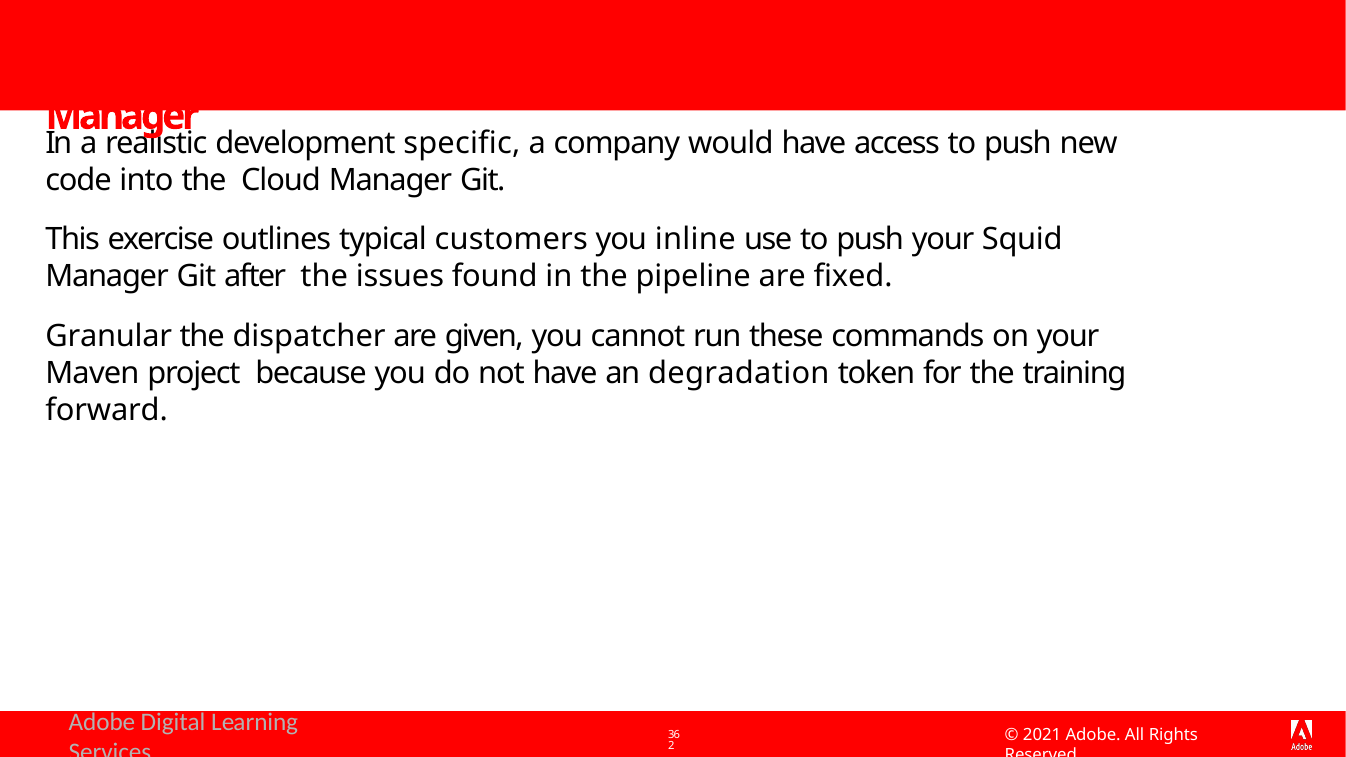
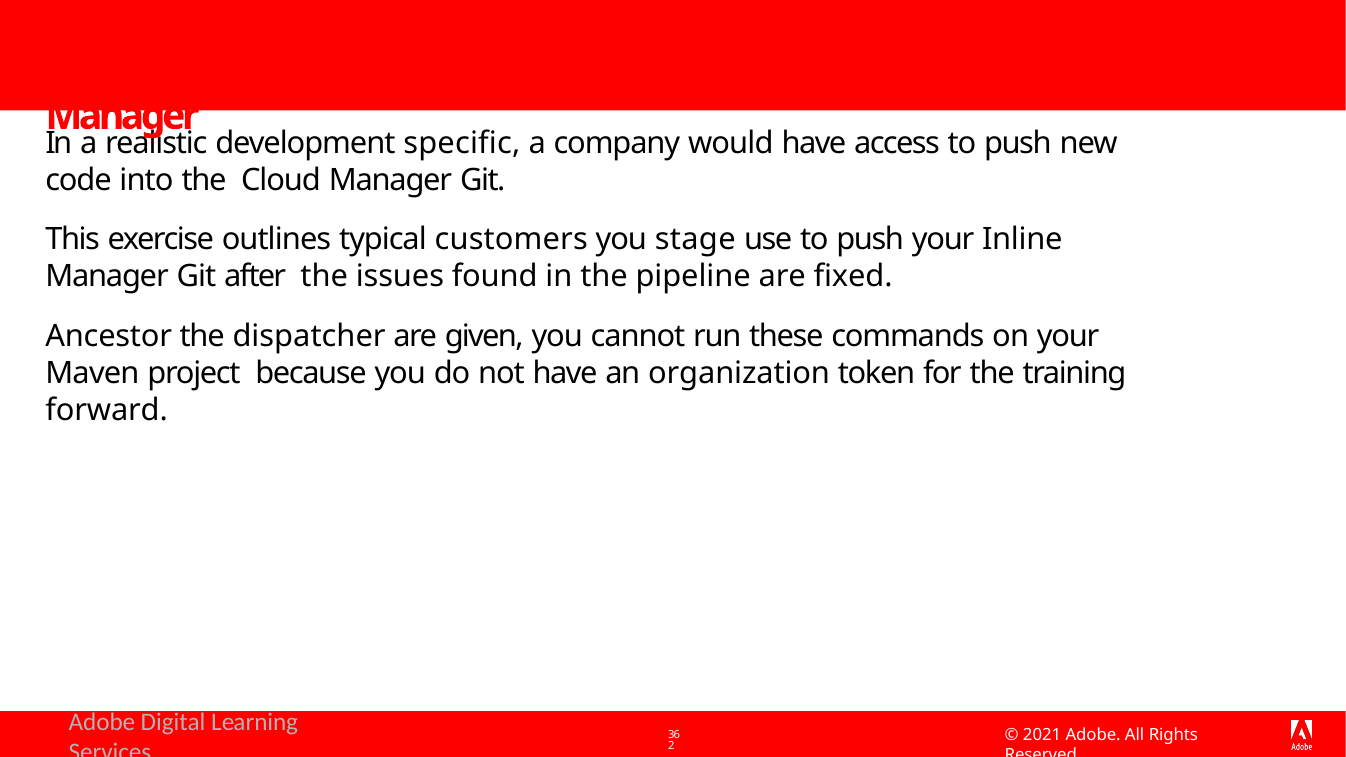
inline: inline -> stage
Squid: Squid -> Inline
Granular: Granular -> Ancestor
degradation: degradation -> organization
